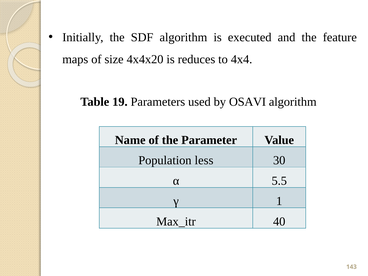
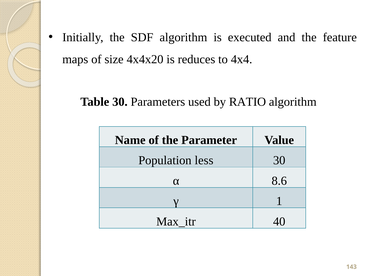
Table 19: 19 -> 30
OSAVI: OSAVI -> RATIO
5.5: 5.5 -> 8.6
